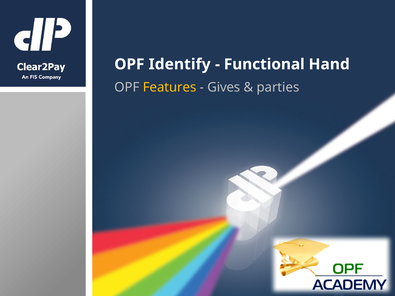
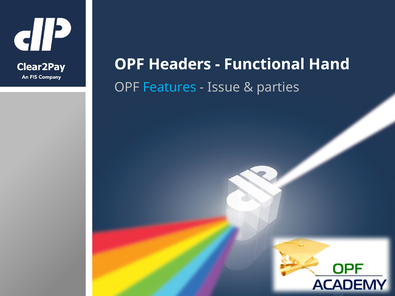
Identify: Identify -> Headers
Features colour: yellow -> light blue
Gives: Gives -> Issue
